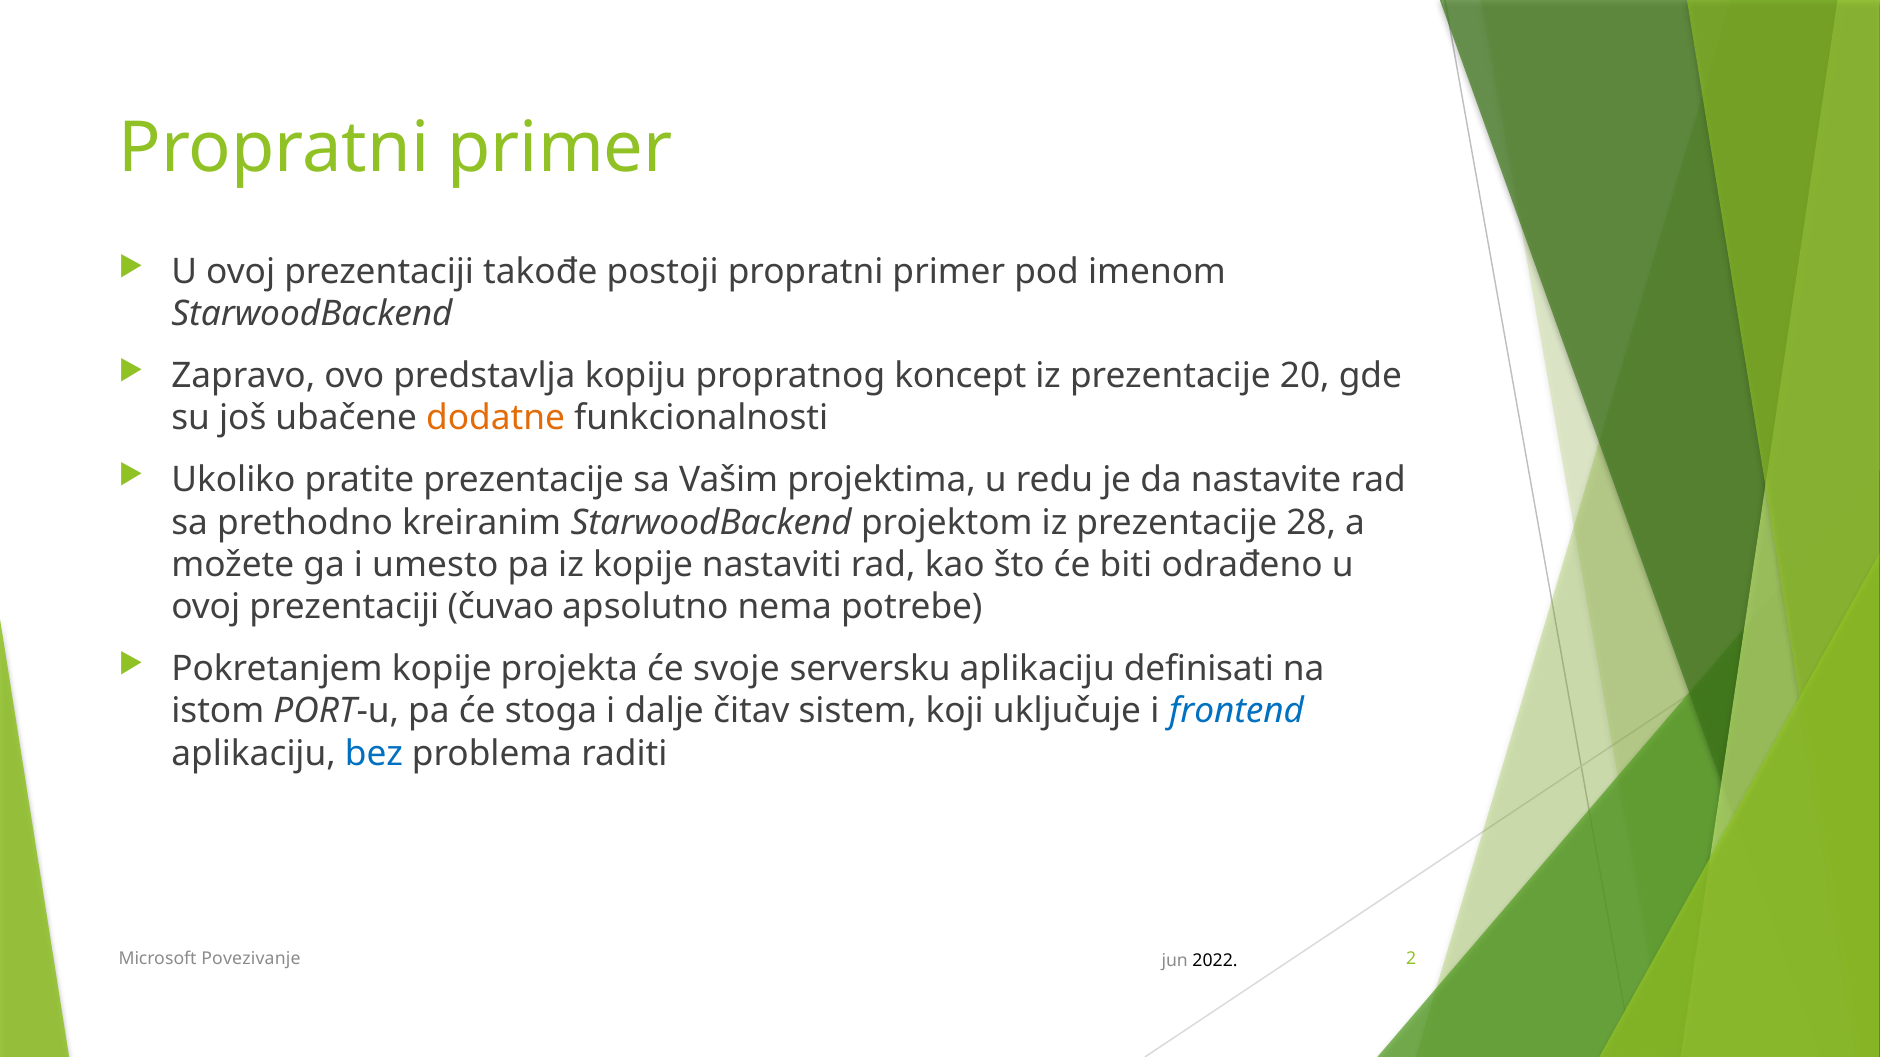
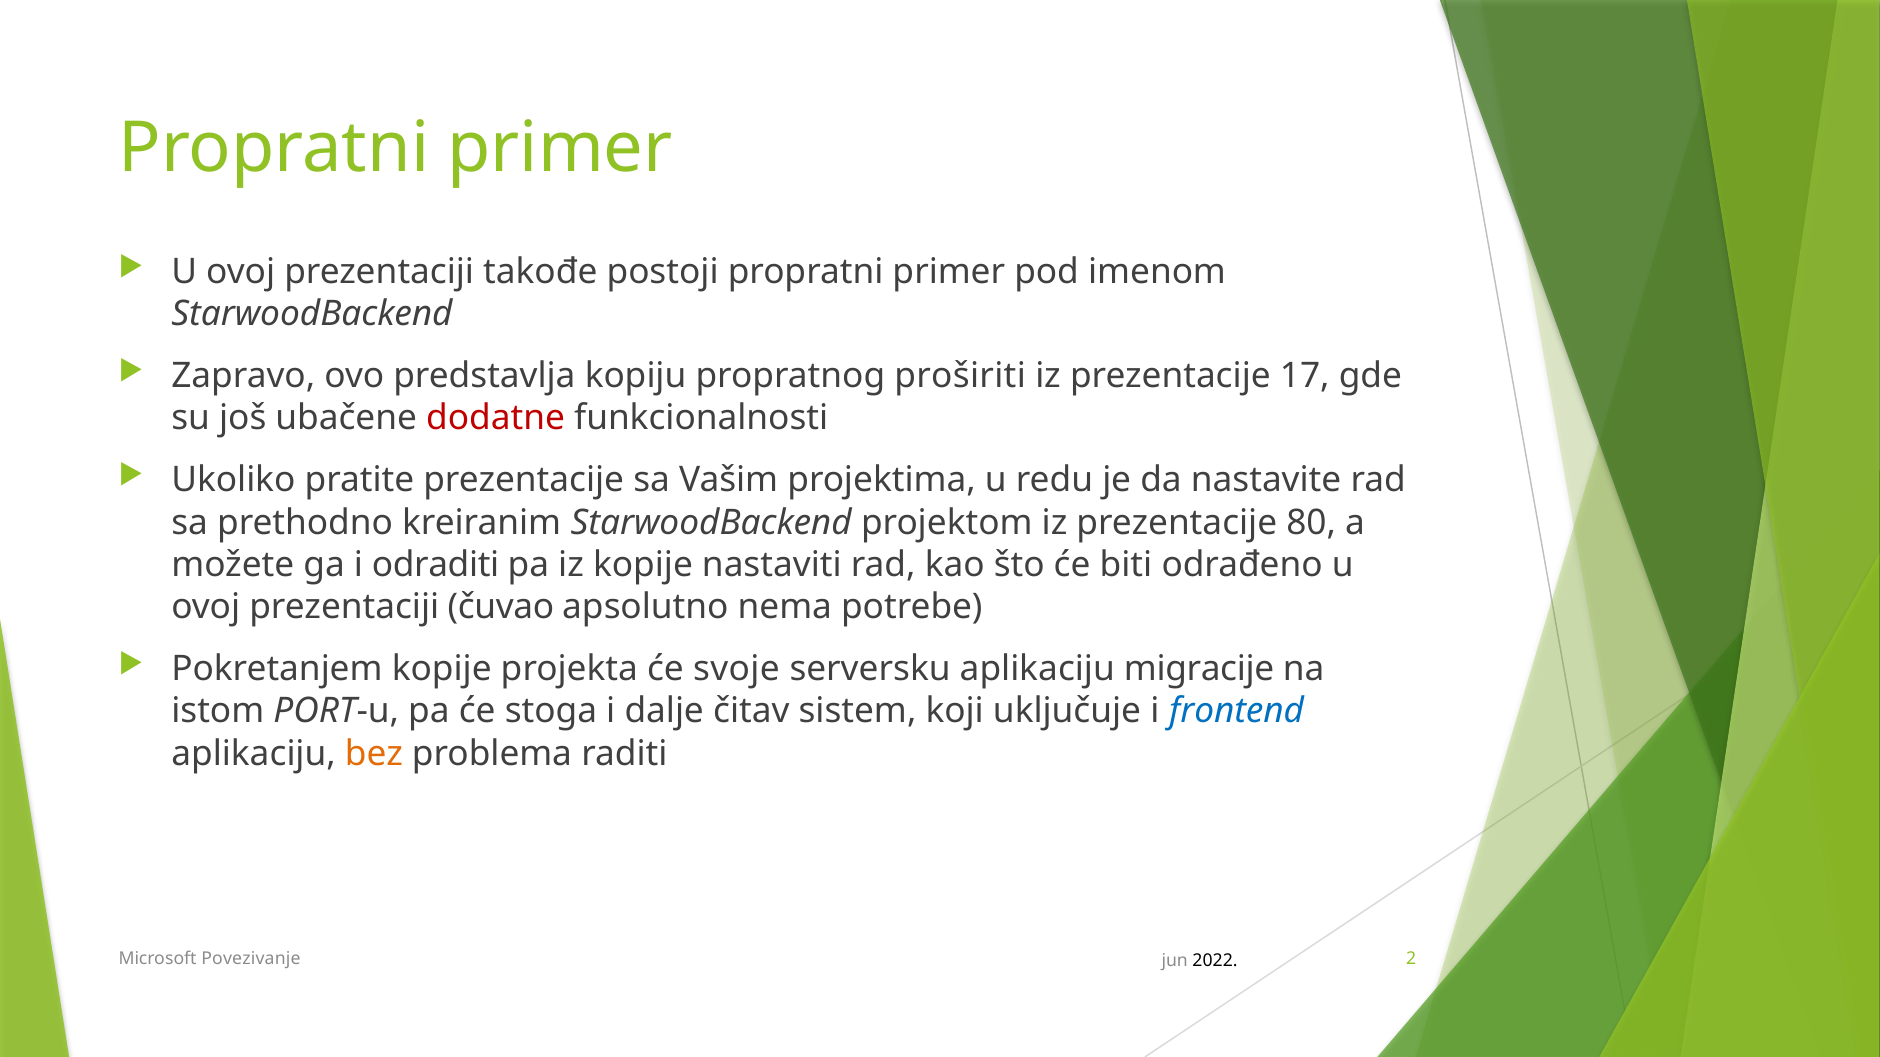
koncept: koncept -> proširiti
20: 20 -> 17
dodatne colour: orange -> red
28: 28 -> 80
umesto: umesto -> odraditi
definisati: definisati -> migracije
bez colour: blue -> orange
